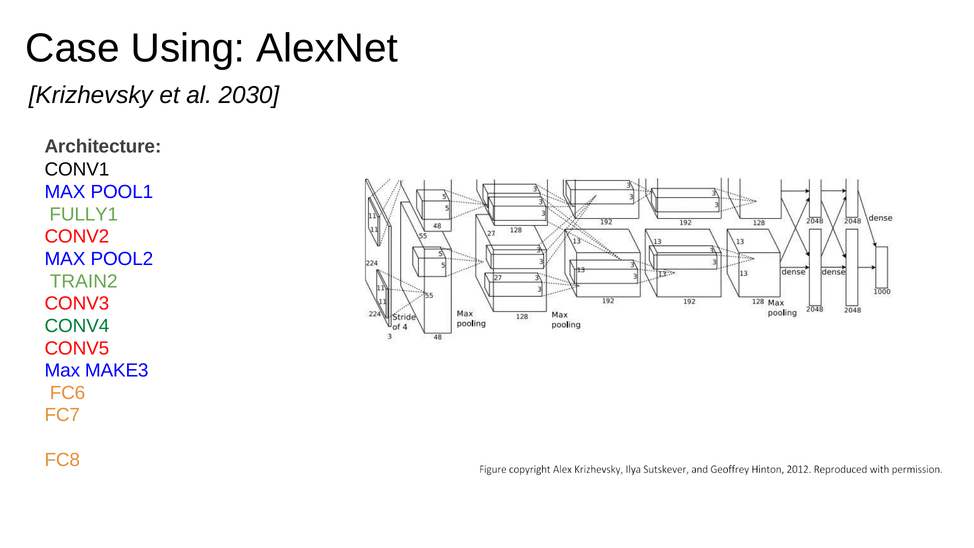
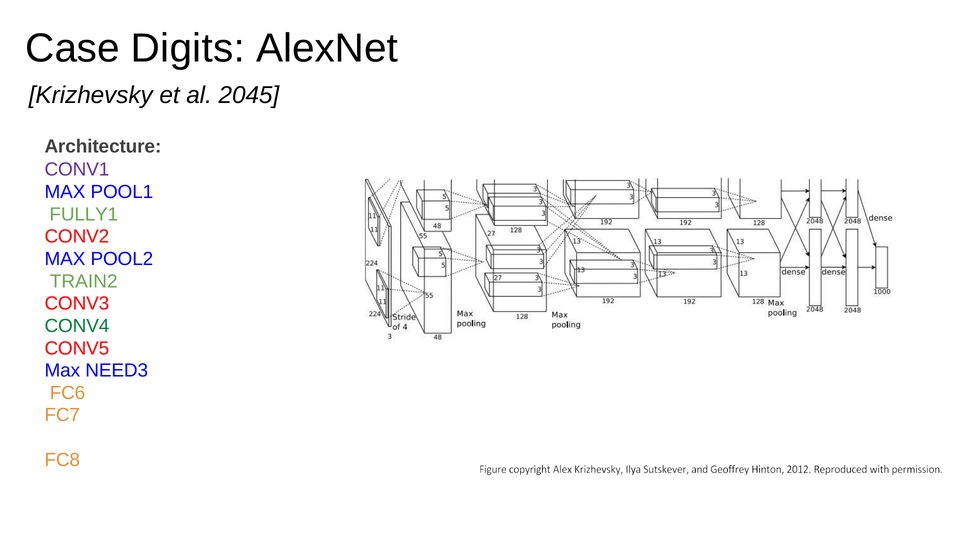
Using: Using -> Digits
2030: 2030 -> 2045
CONV1 colour: black -> purple
MAKE3: MAKE3 -> NEED3
